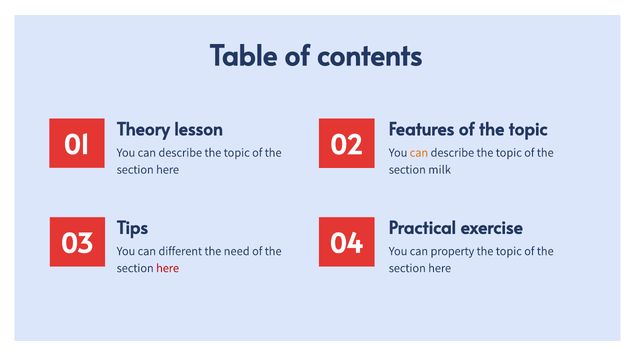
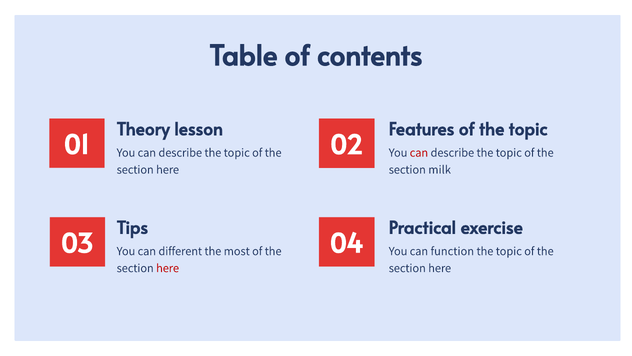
can at (419, 152) colour: orange -> red
need: need -> most
property: property -> function
